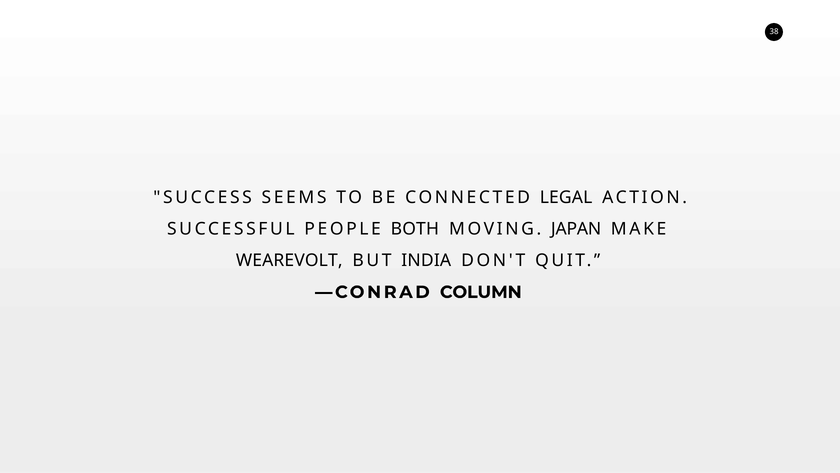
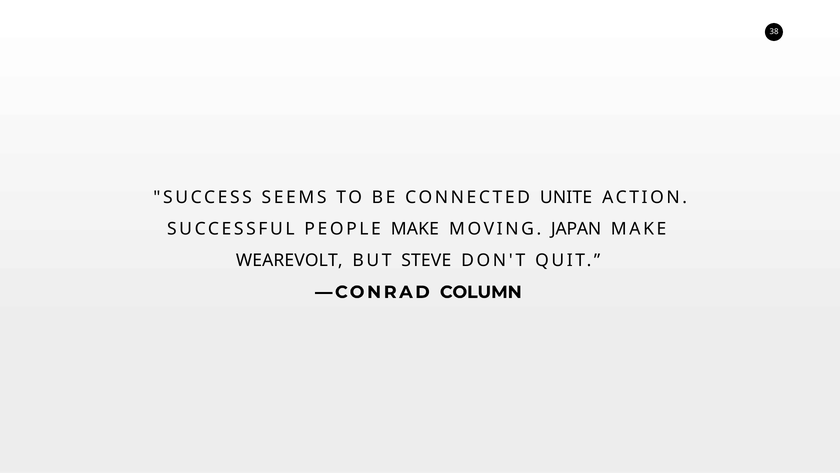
LEGAL: LEGAL -> UNITE
PEOPLE BOTH: BOTH -> MAKE
INDIA: INDIA -> STEVE
